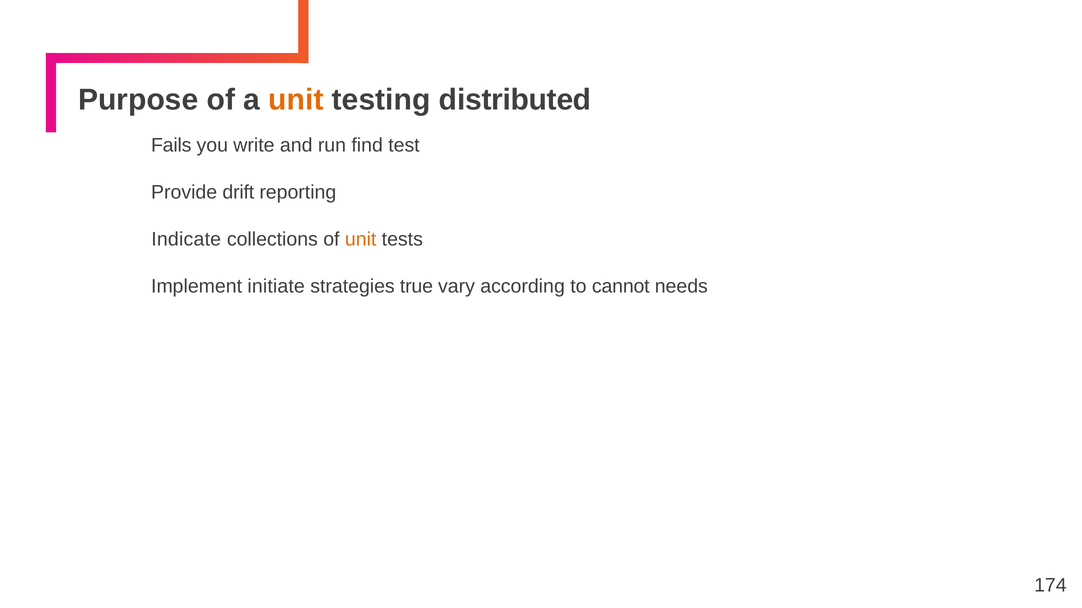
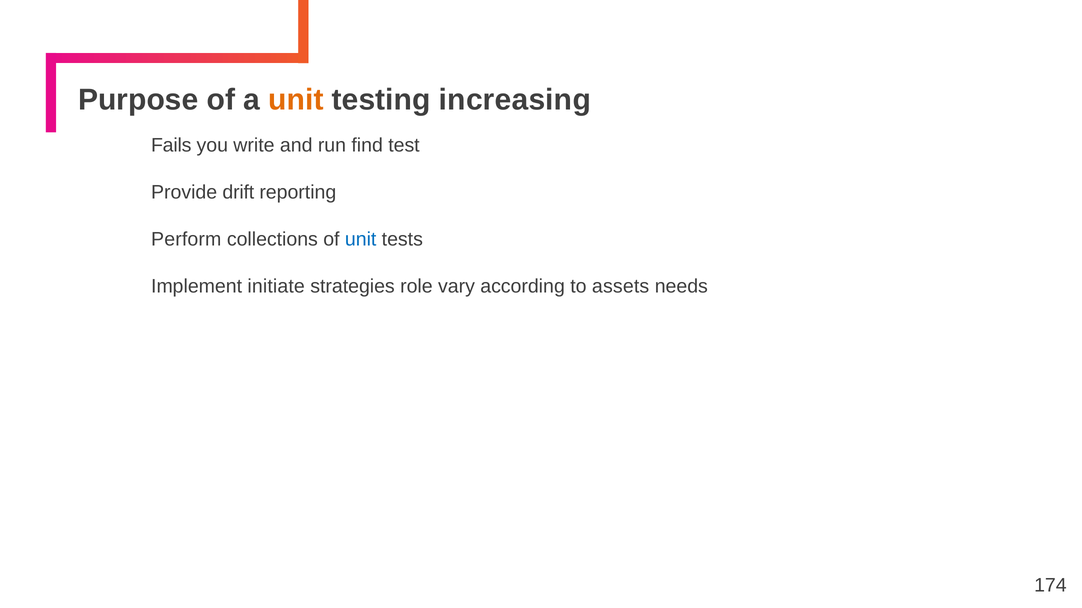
distributed: distributed -> increasing
Indicate: Indicate -> Perform
unit at (361, 240) colour: orange -> blue
true: true -> role
cannot: cannot -> assets
